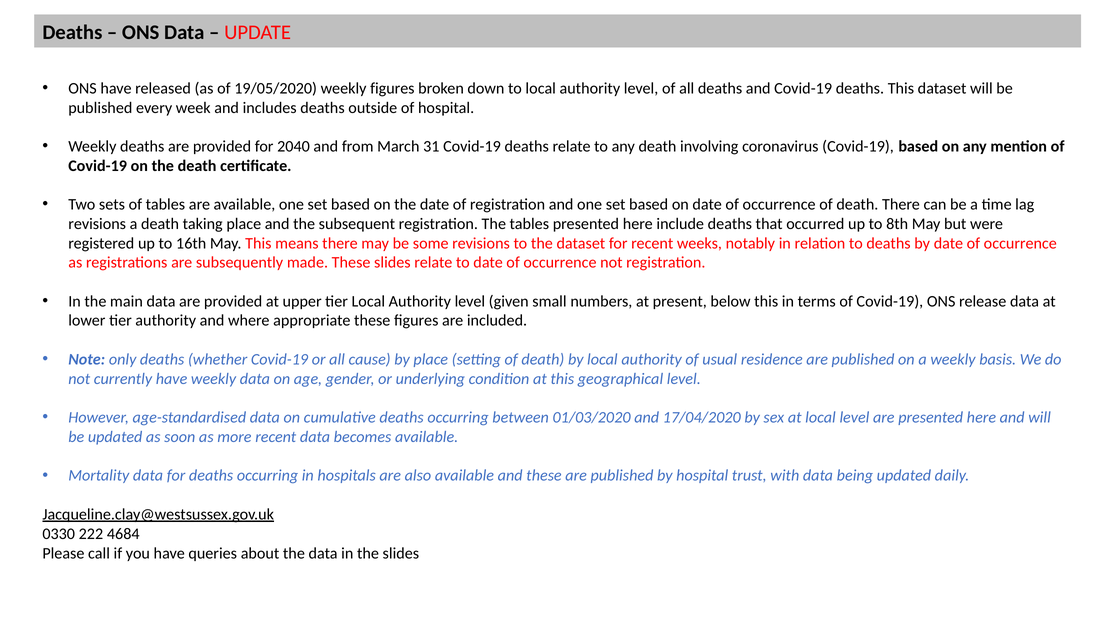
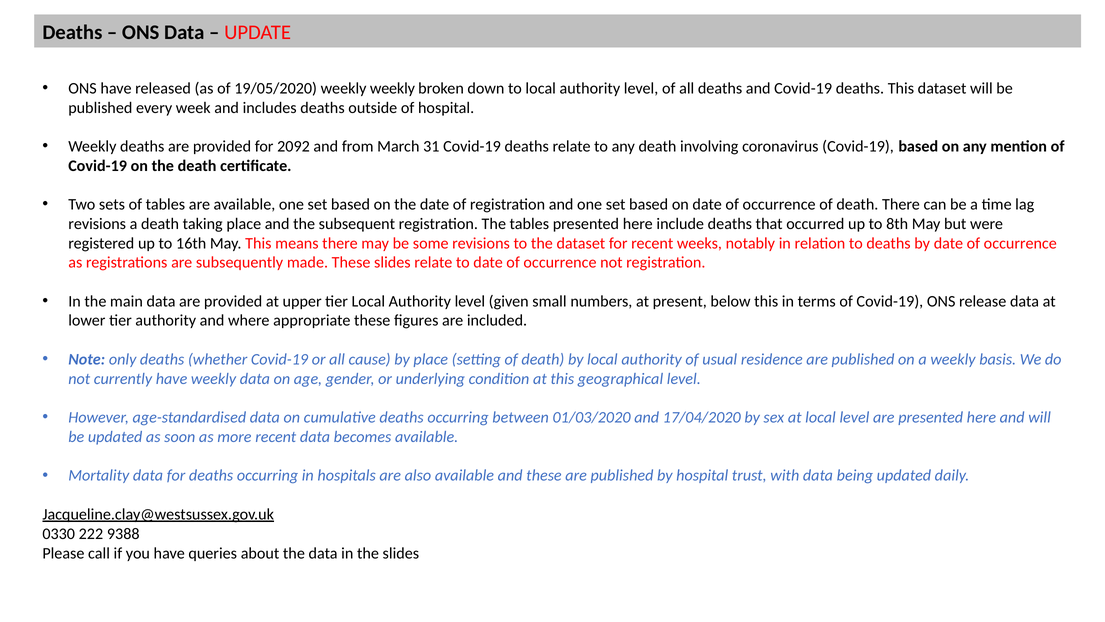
weekly figures: figures -> weekly
2040: 2040 -> 2092
4684: 4684 -> 9388
